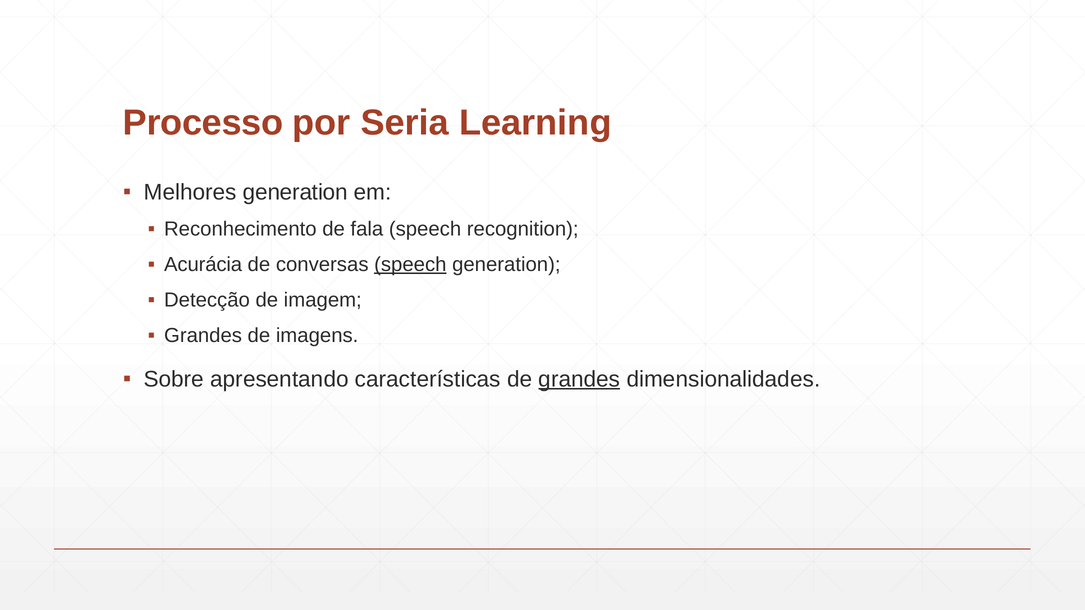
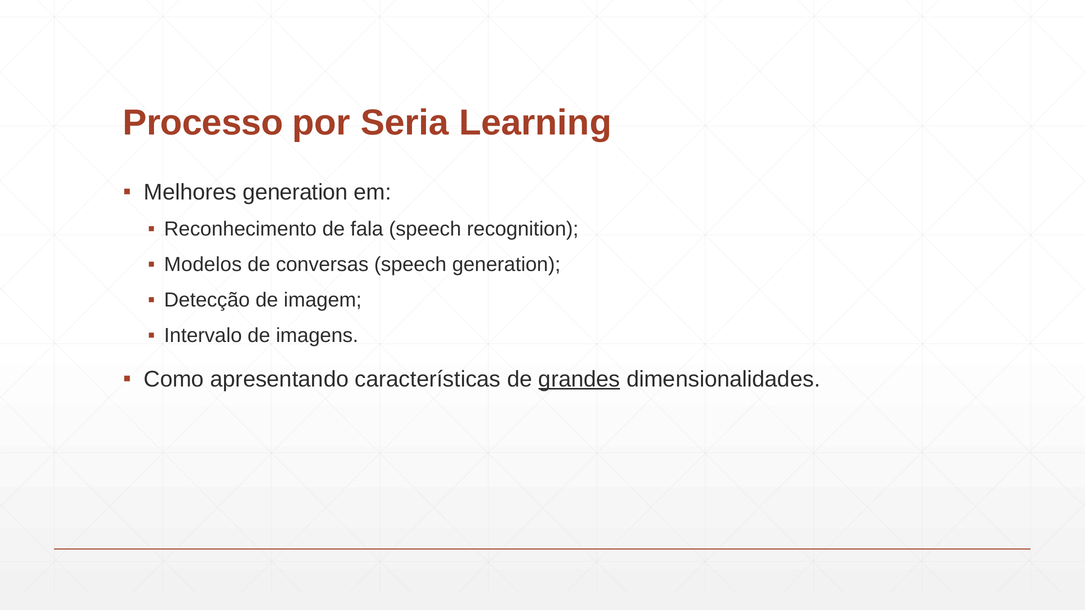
Acurácia: Acurácia -> Modelos
speech at (410, 265) underline: present -> none
Grandes at (203, 336): Grandes -> Intervalo
Sobre: Sobre -> Como
